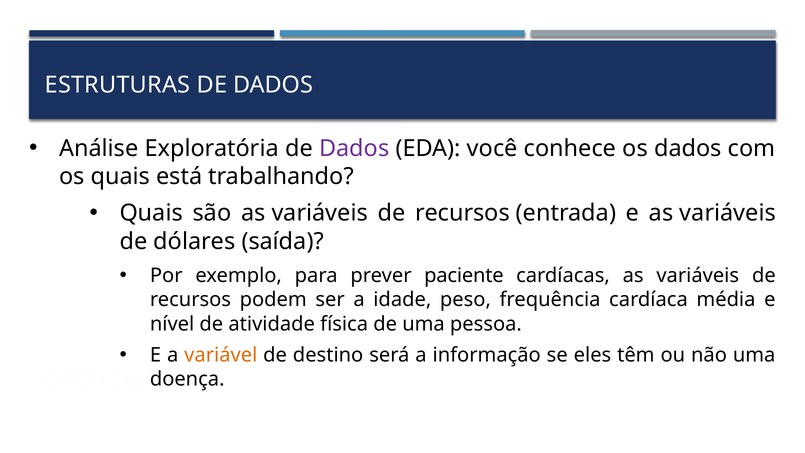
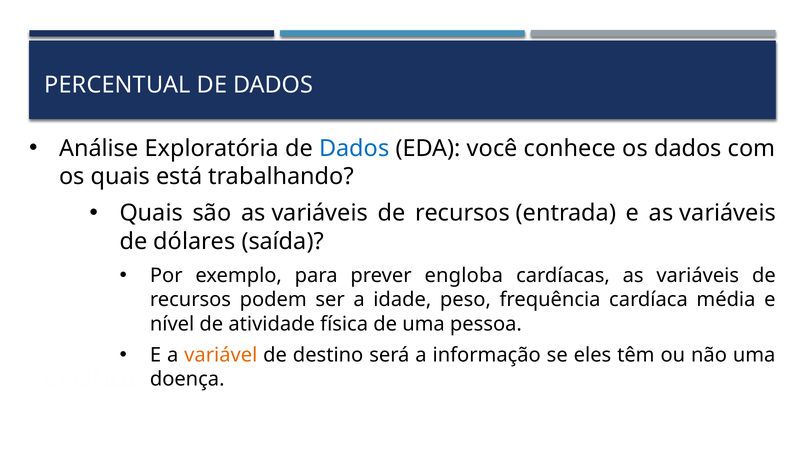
ESTRUTURAS: ESTRUTURAS -> PERCENTUAL
Dados at (354, 148) colour: purple -> blue
paciente: paciente -> engloba
